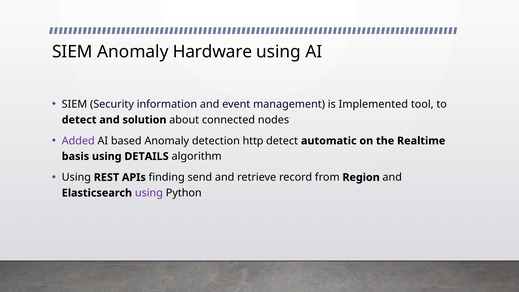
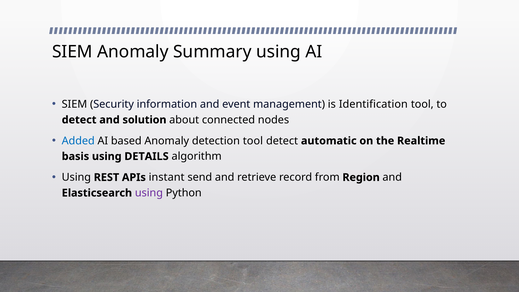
Hardware: Hardware -> Summary
Implemented: Implemented -> Identification
Added colour: purple -> blue
detection http: http -> tool
finding: finding -> instant
